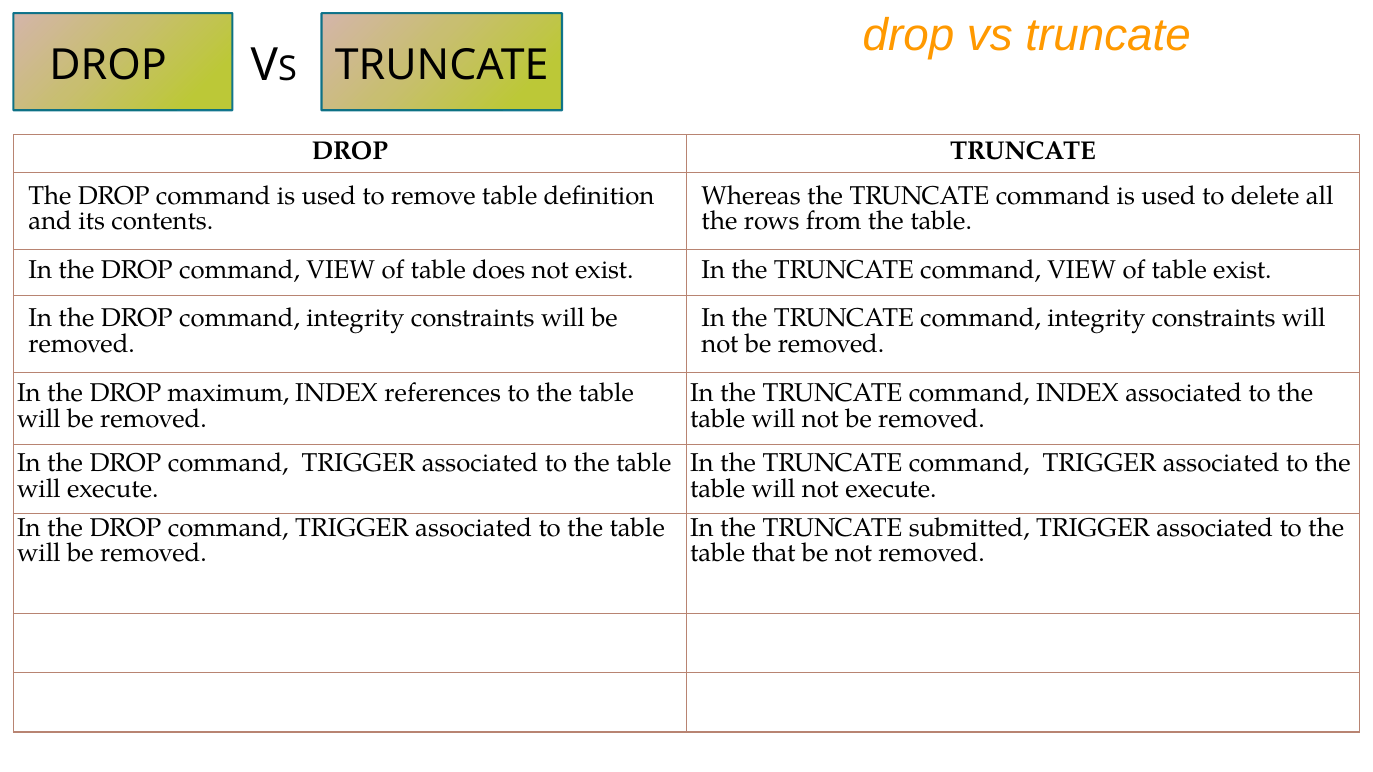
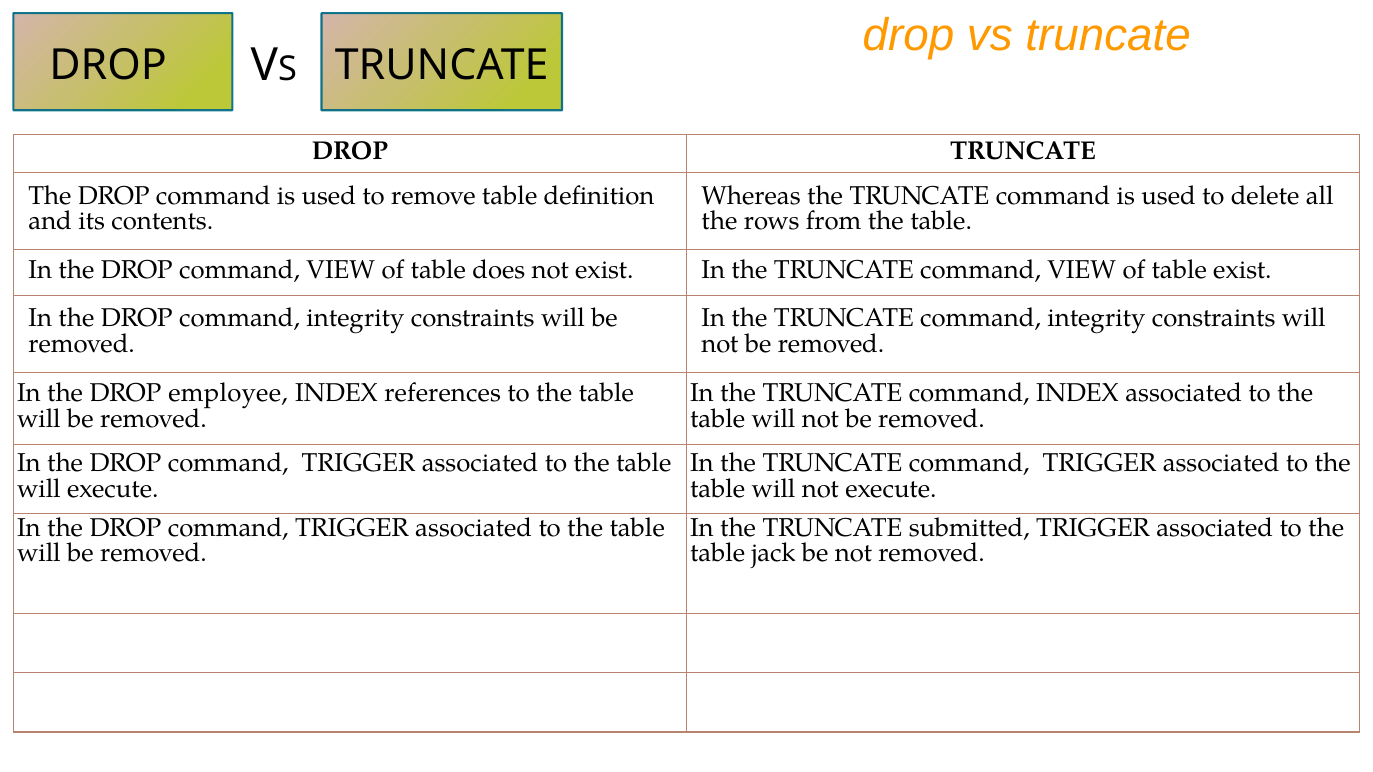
maximum: maximum -> employee
that: that -> jack
